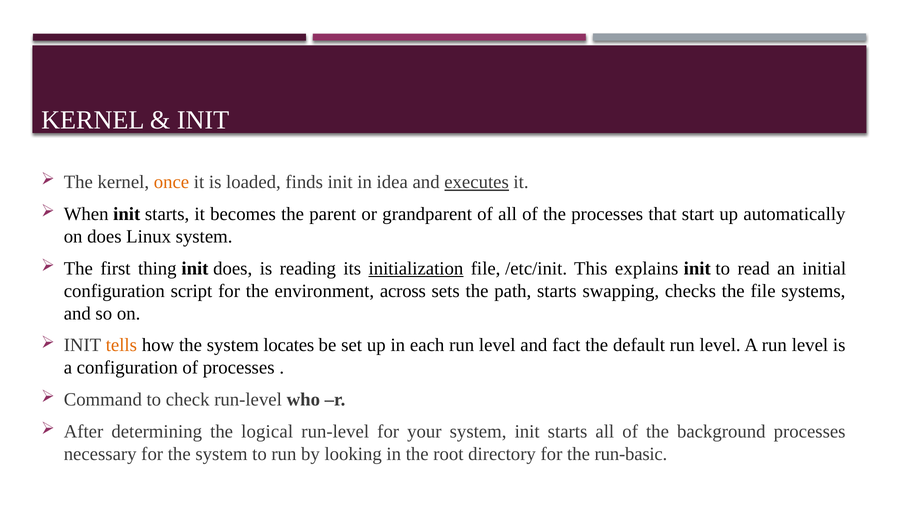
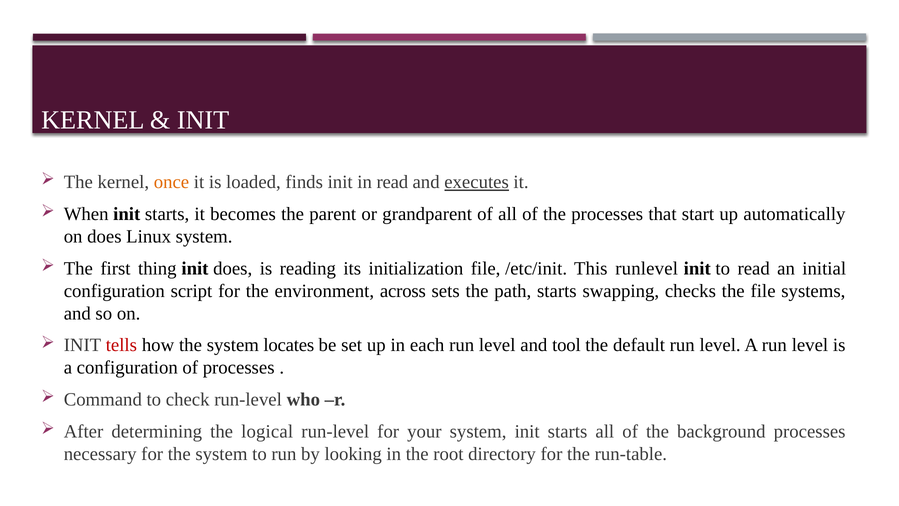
in idea: idea -> read
initialization underline: present -> none
explains: explains -> runlevel
tells colour: orange -> red
fact: fact -> tool
run-basic: run-basic -> run-table
